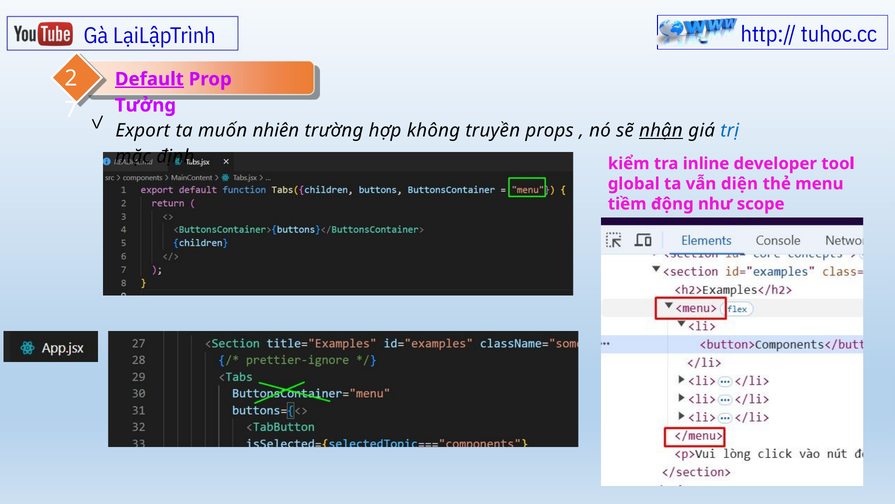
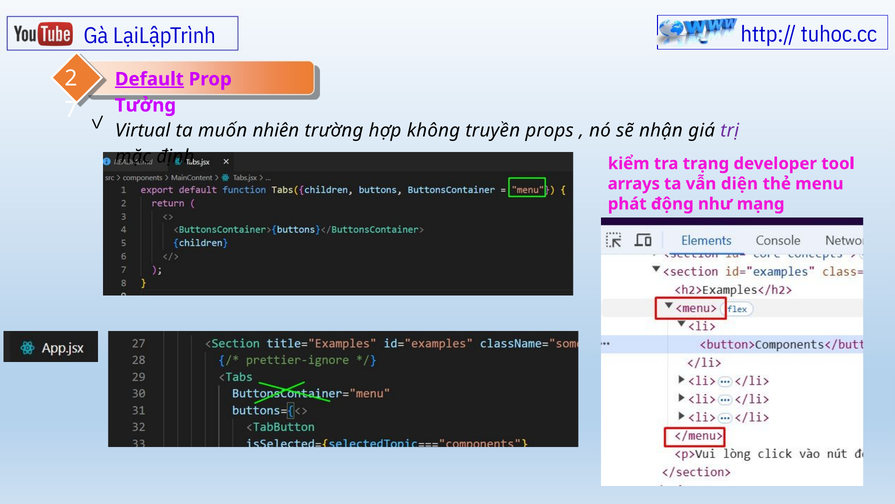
Export: Export -> Virtual
nhận underline: present -> none
trị colour: blue -> purple
inline: inline -> trạng
global: global -> arrays
tiềm: tiềm -> phát
scope: scope -> mạng
